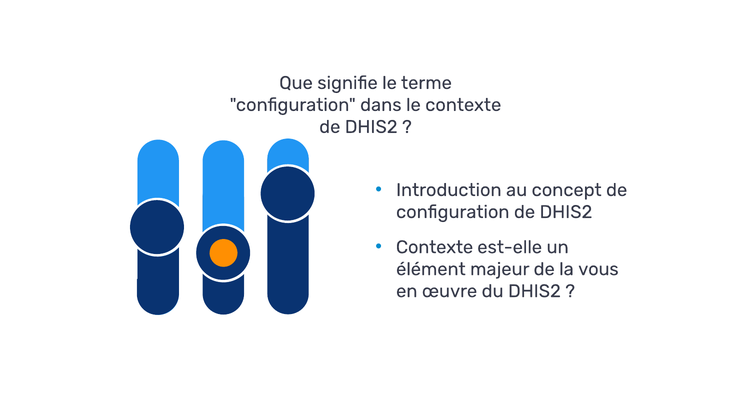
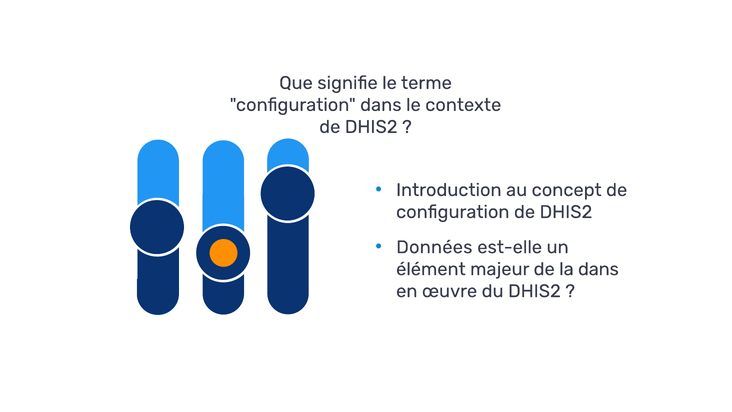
Contexte at (435, 247): Contexte -> Données
la vous: vous -> dans
